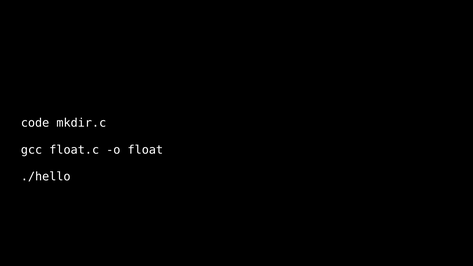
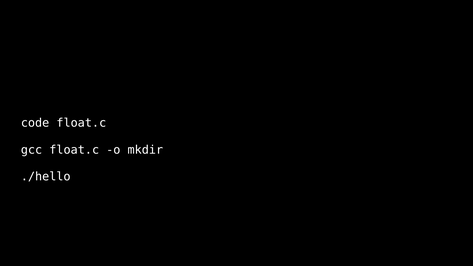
code mkdir.c: mkdir.c -> float.c
float: float -> mkdir
